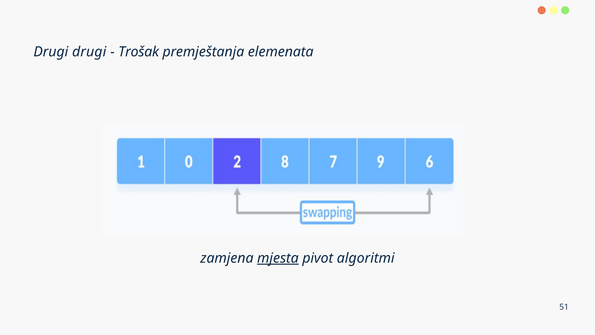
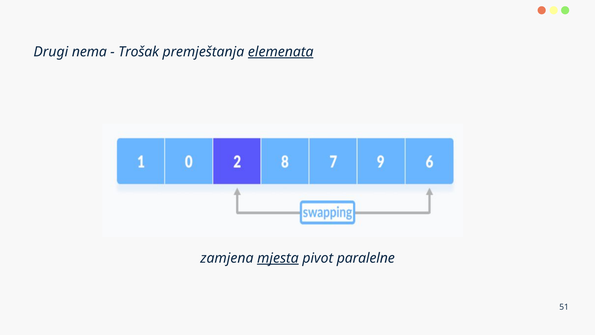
Drugi drugi: drugi -> nema
elemenata underline: none -> present
algoritmi: algoritmi -> paralelne
